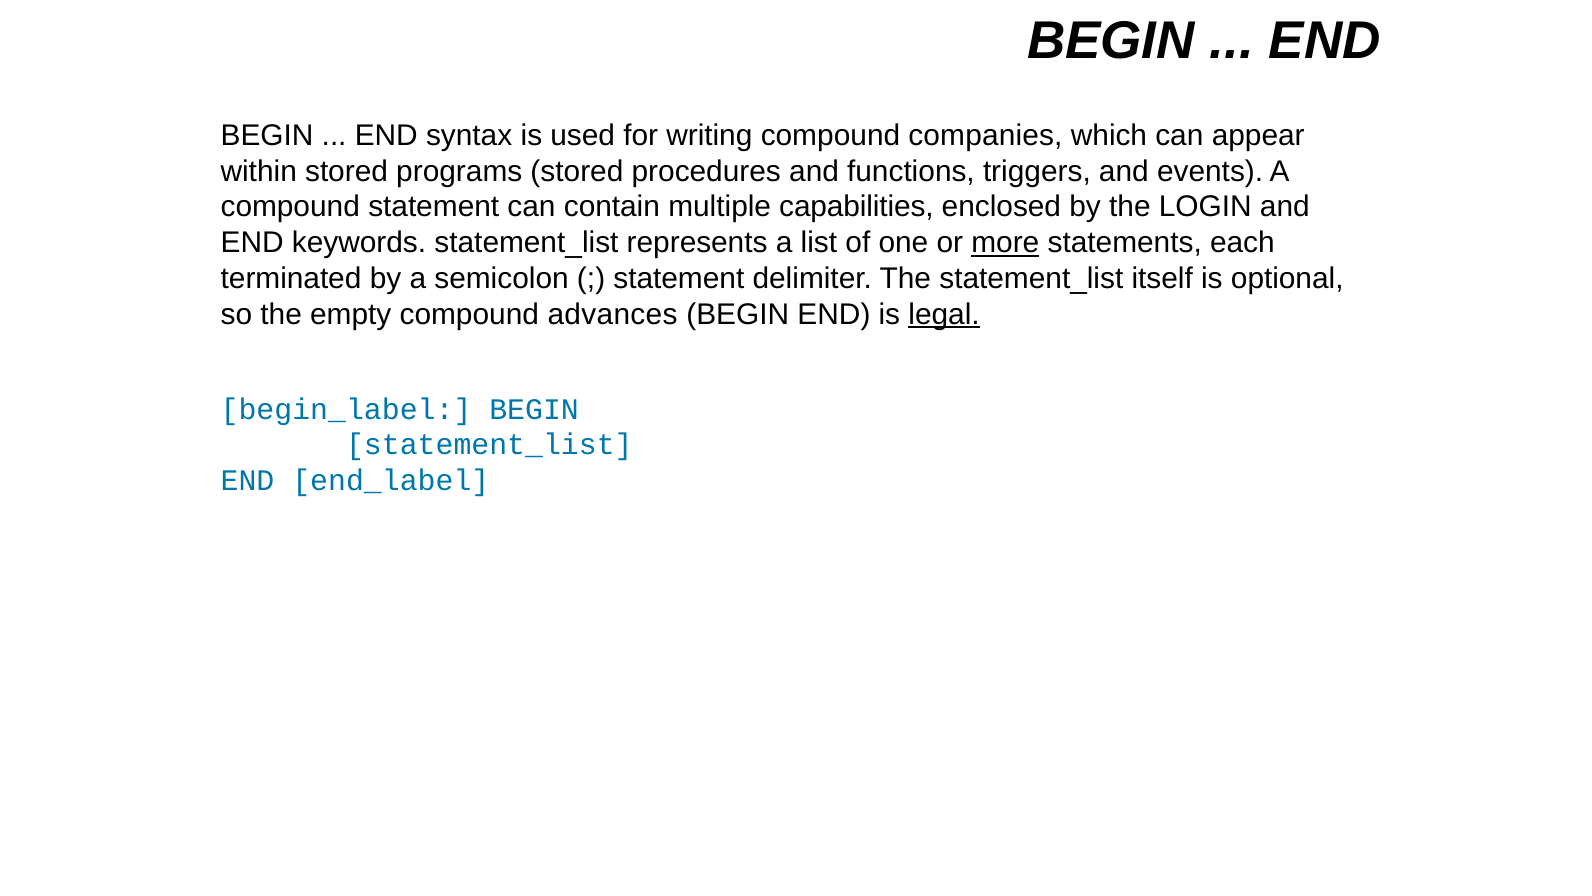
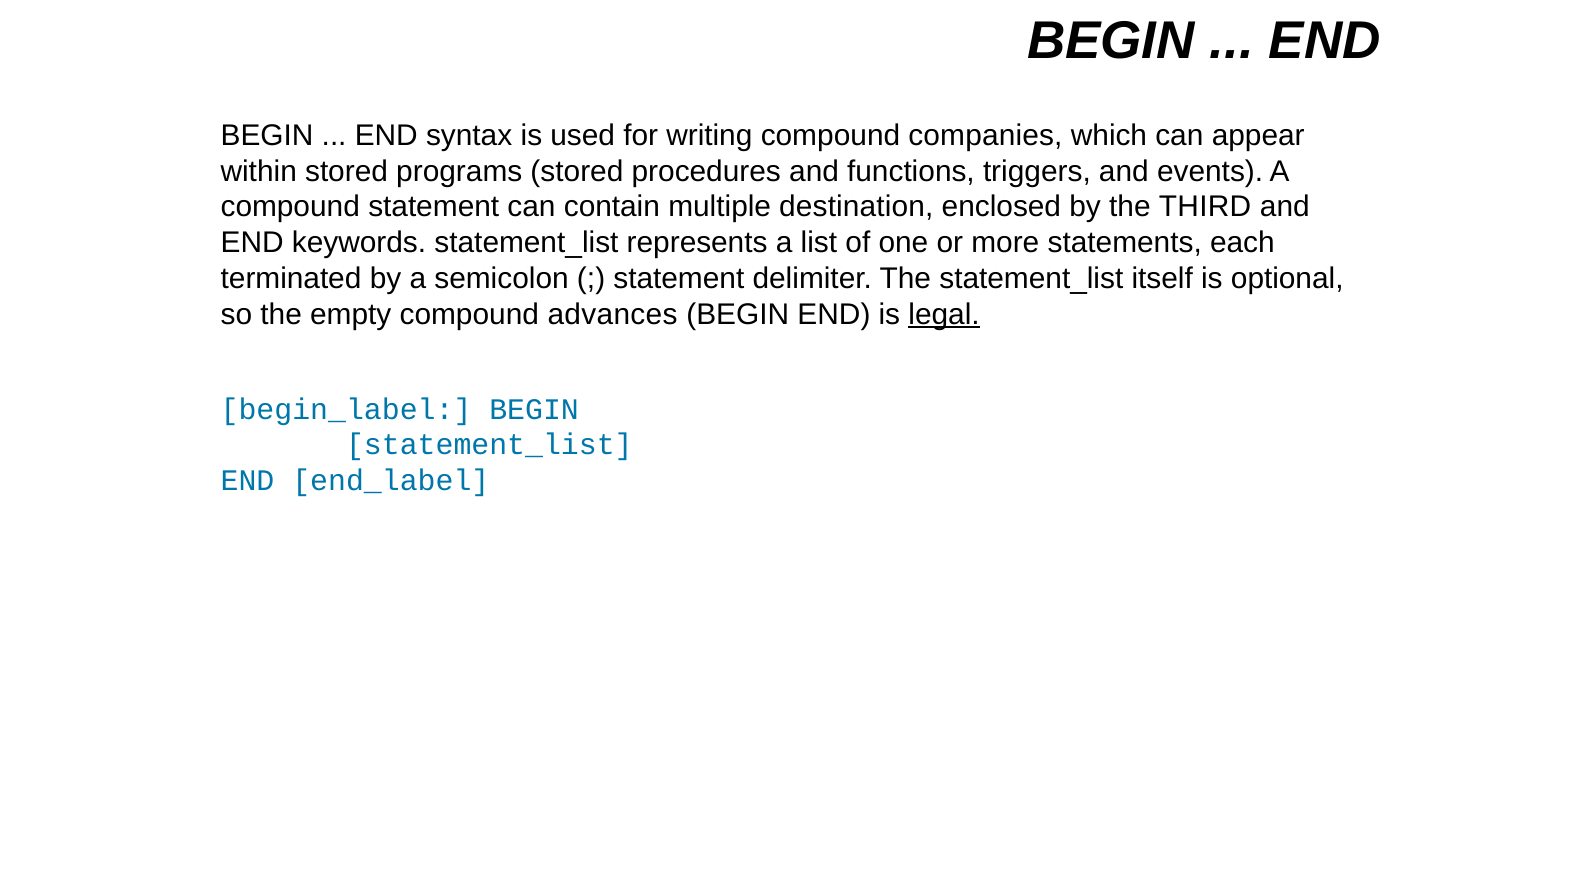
capabilities: capabilities -> destination
LOGIN: LOGIN -> THIRD
more underline: present -> none
